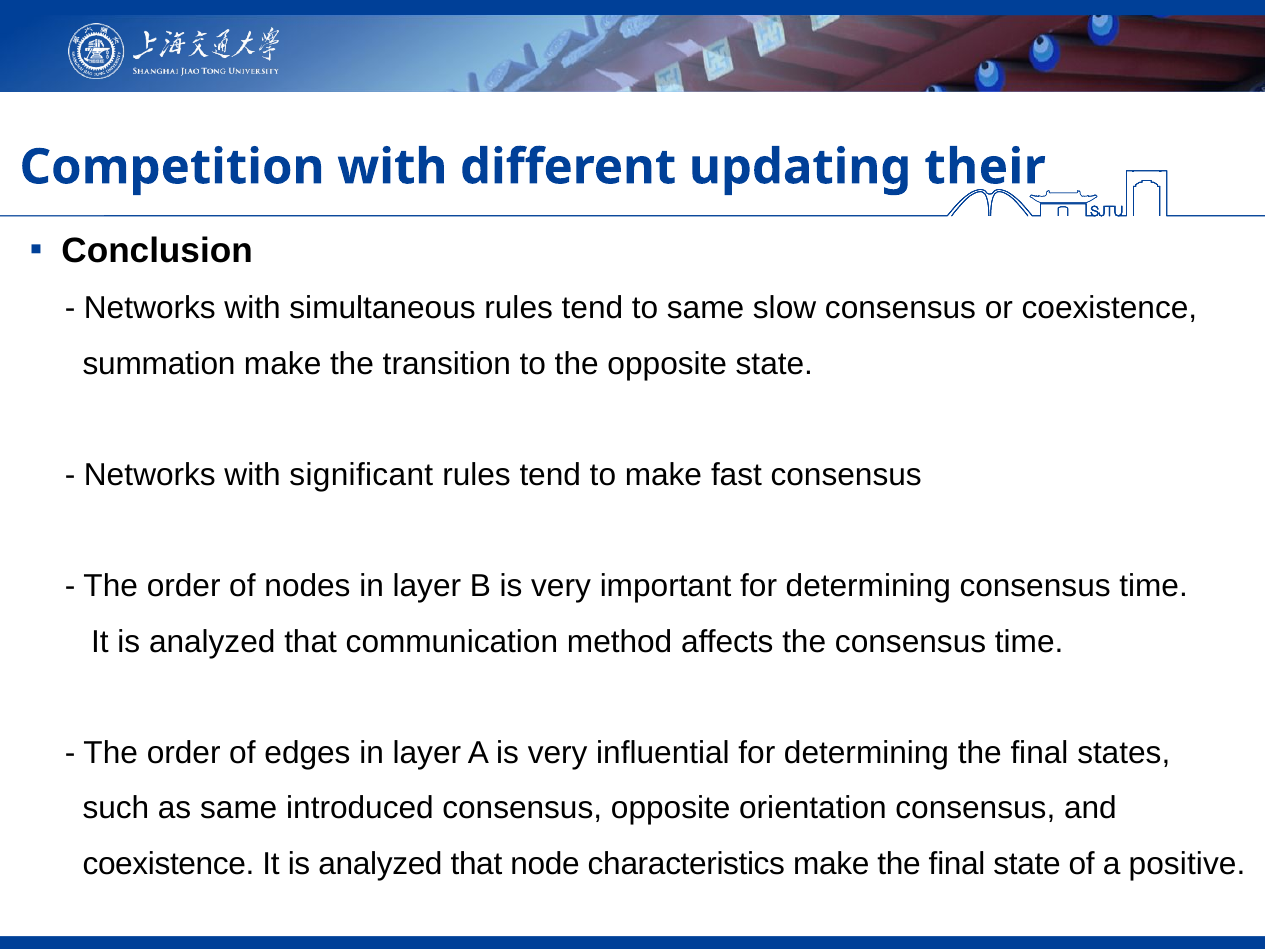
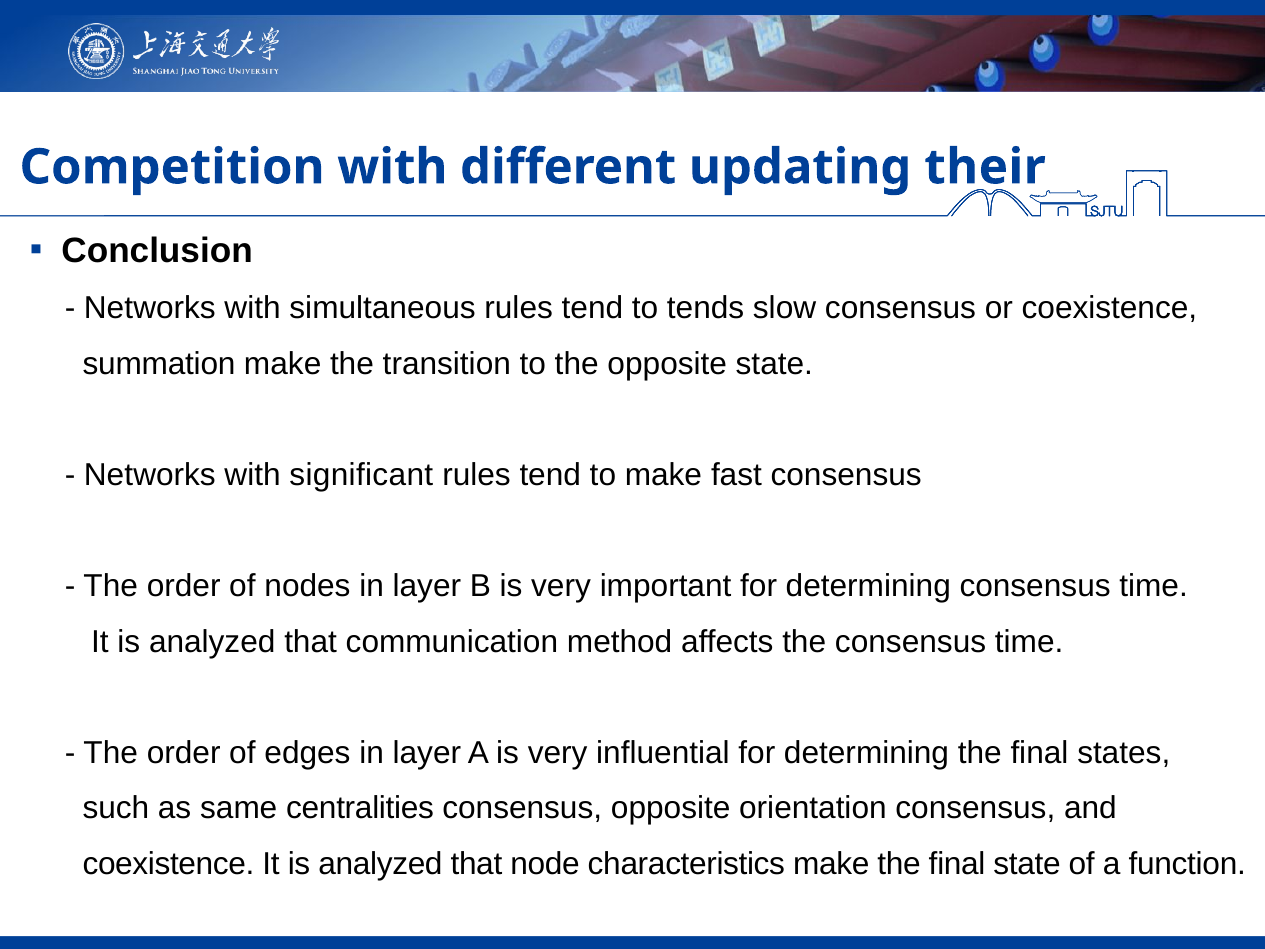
to same: same -> tends
introduced: introduced -> centralities
positive: positive -> function
